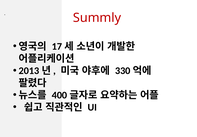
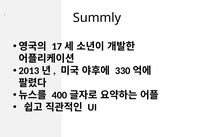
Summly colour: red -> black
